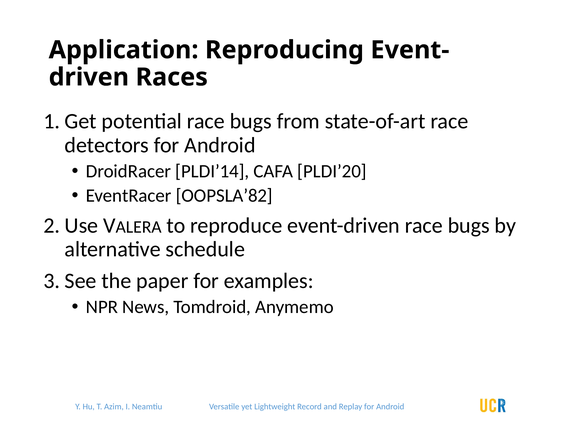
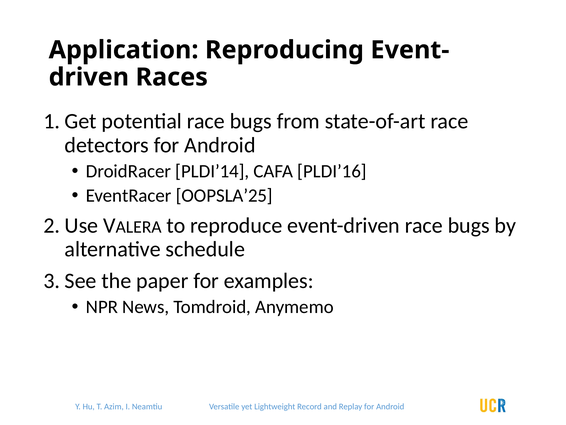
PLDI’20: PLDI’20 -> PLDI’16
OOPSLA’82: OOPSLA’82 -> OOPSLA’25
